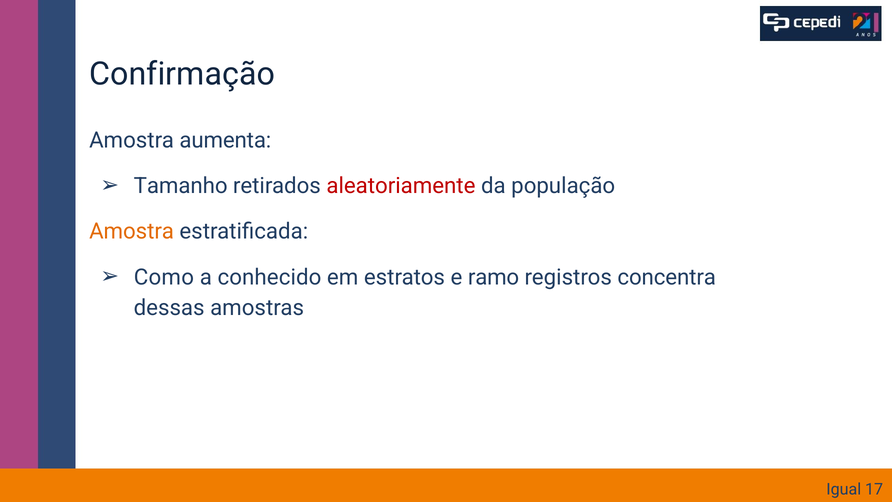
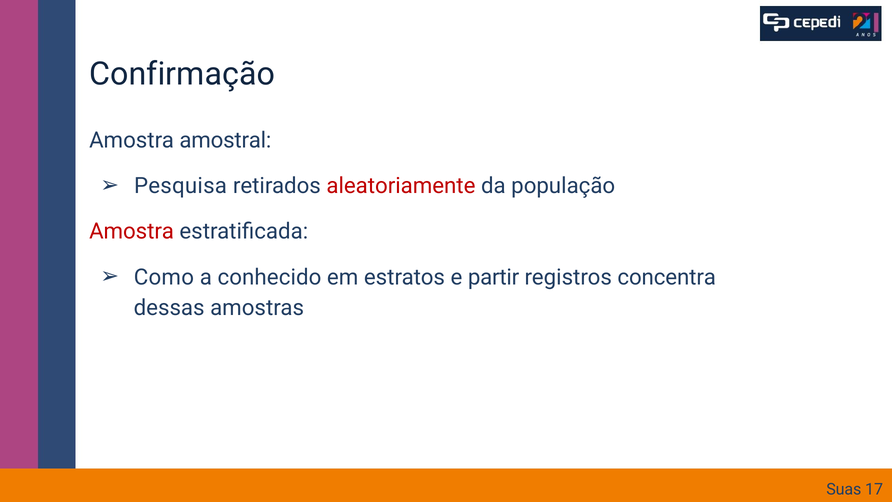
aumenta: aumenta -> amostral
Tamanho: Tamanho -> Pesquisa
Amostra at (132, 232) colour: orange -> red
ramo: ramo -> partir
Igual: Igual -> Suas
